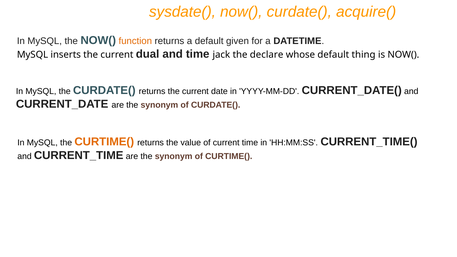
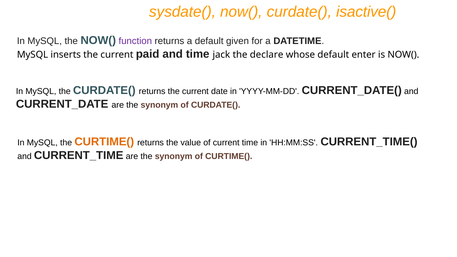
acquire(: acquire( -> isactive(
function colour: orange -> purple
dual: dual -> paid
thing: thing -> enter
